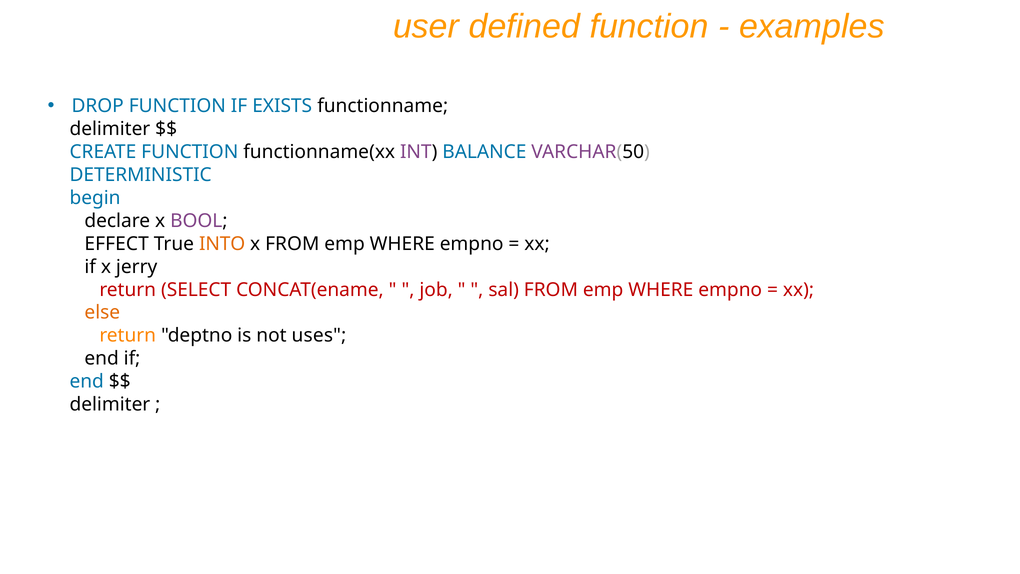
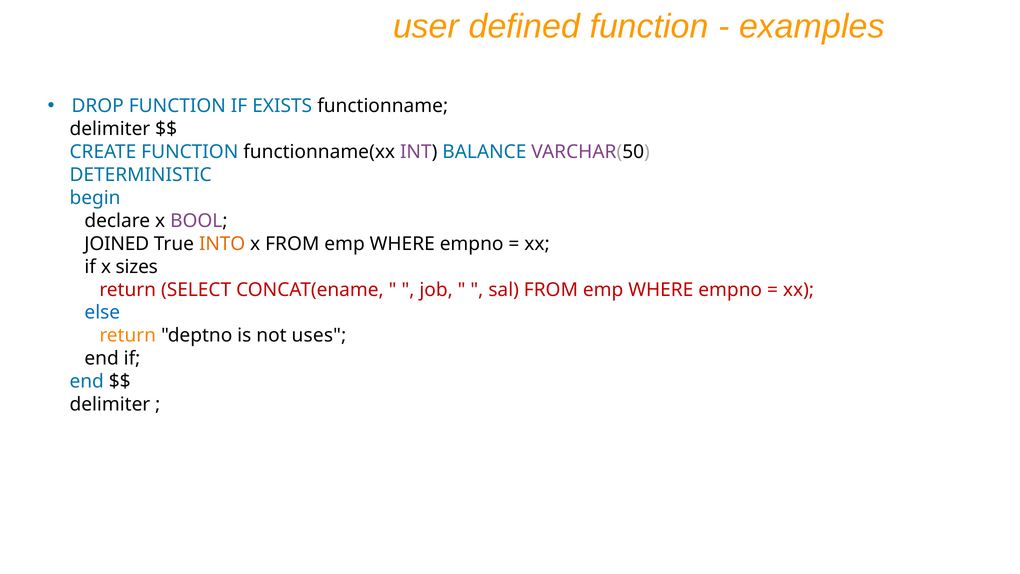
EFFECT: EFFECT -> JOINED
jerry: jerry -> sizes
else colour: orange -> blue
